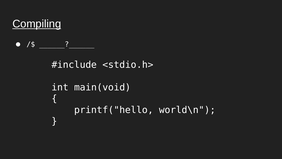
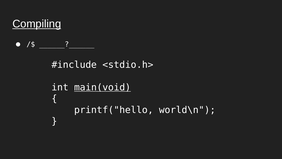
main(void underline: none -> present
